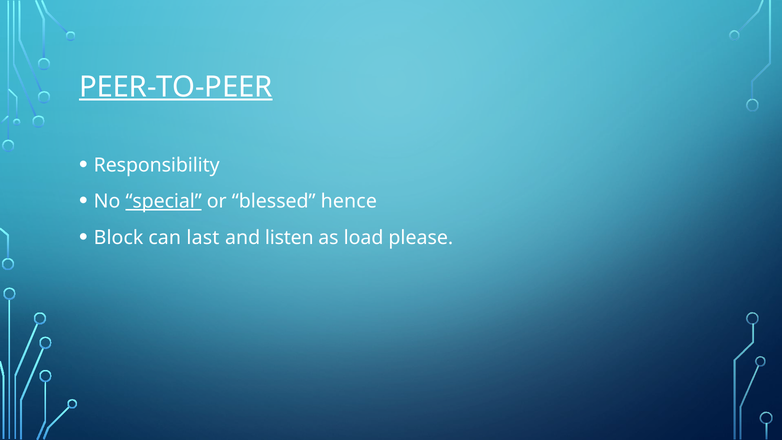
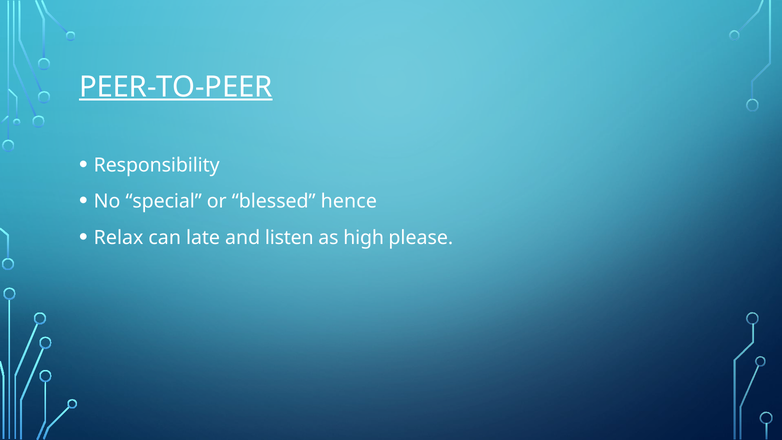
special underline: present -> none
Block: Block -> Relax
last: last -> late
load: load -> high
